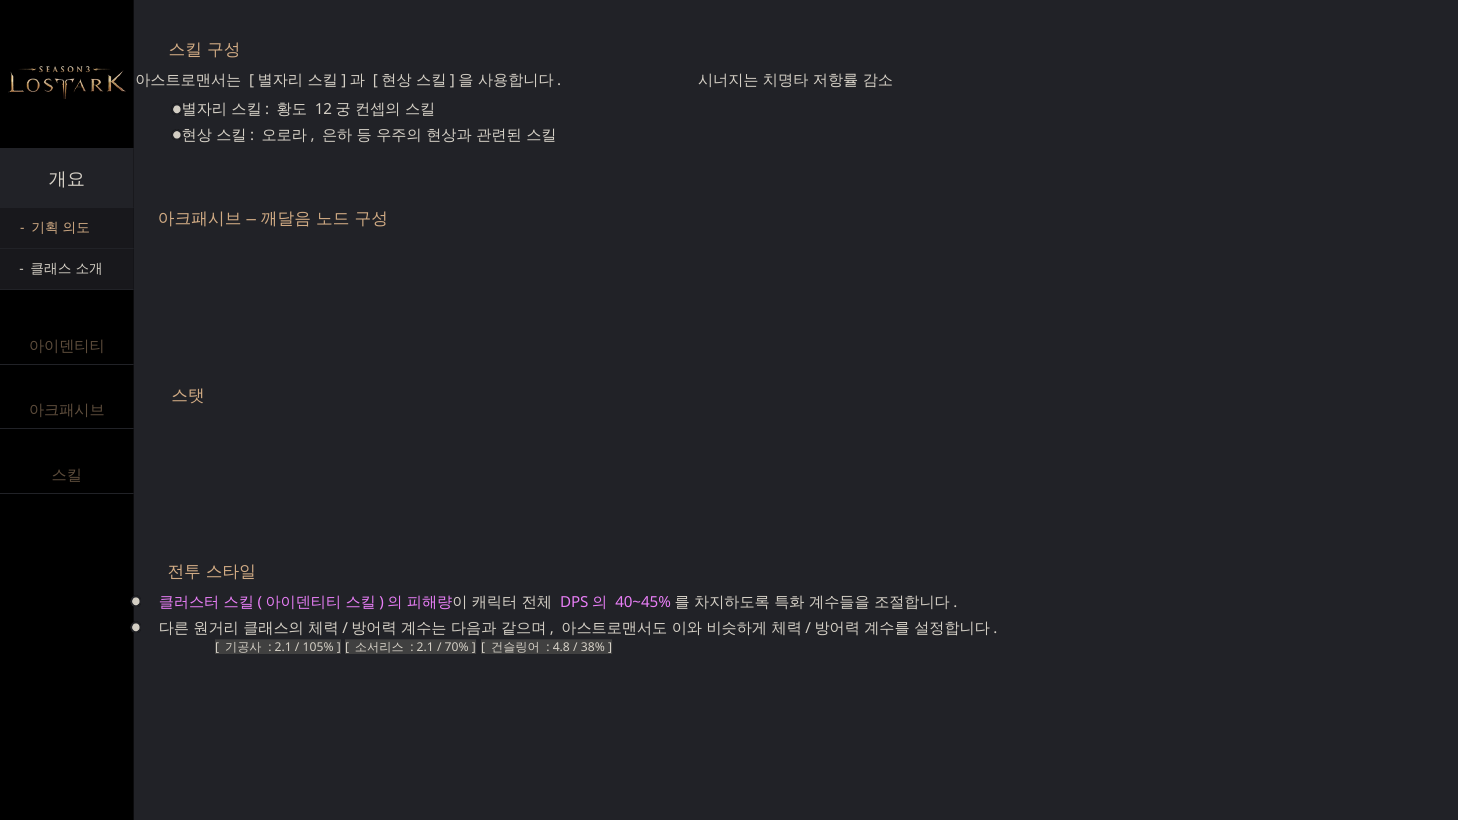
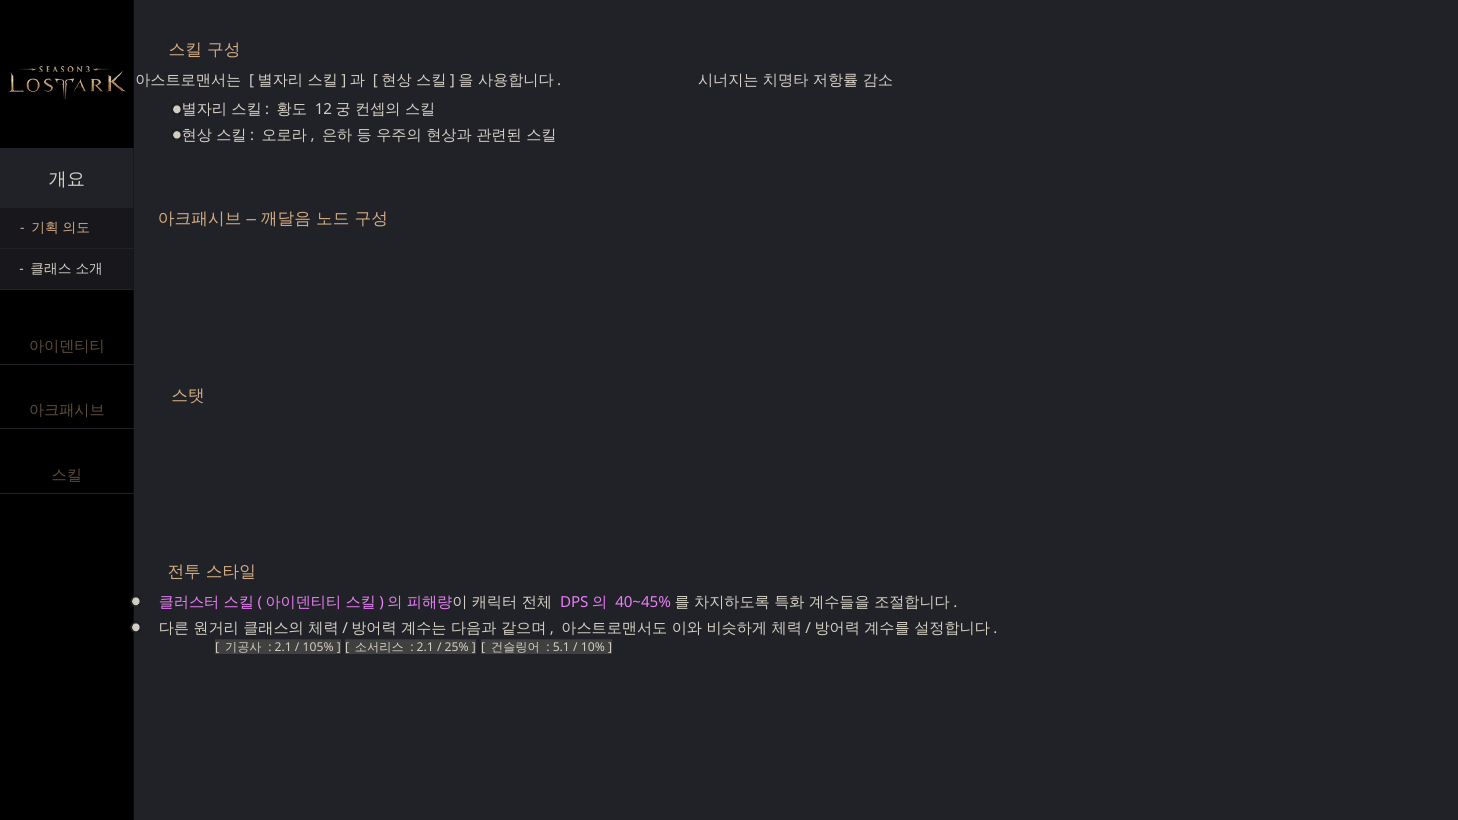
70%: 70% -> 25%
4.8: 4.8 -> 5.1
38%: 38% -> 10%
